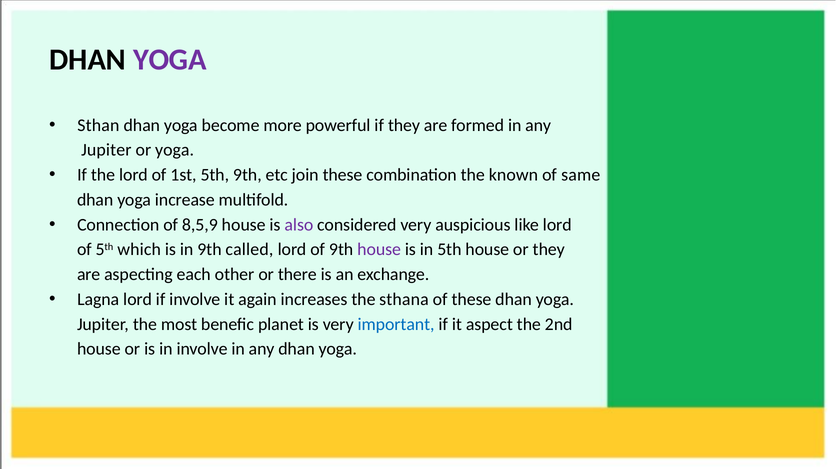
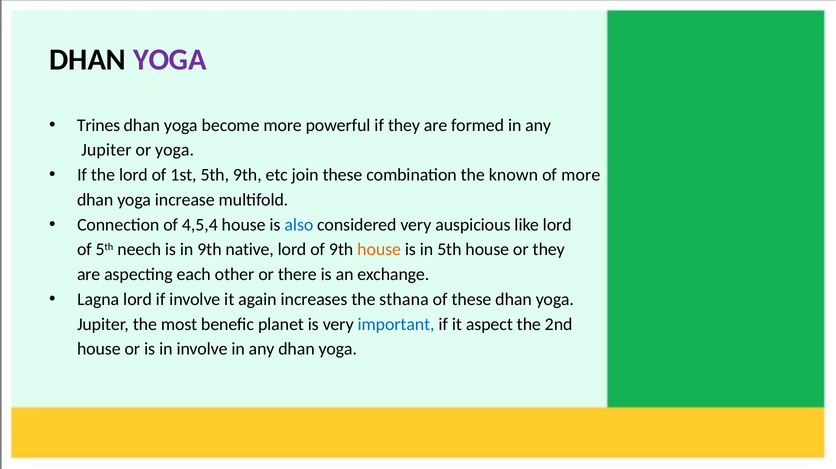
Sthan: Sthan -> Trines
of same: same -> more
8,5,9: 8,5,9 -> 4,5,4
also colour: purple -> blue
which: which -> neech
called: called -> native
house at (379, 250) colour: purple -> orange
